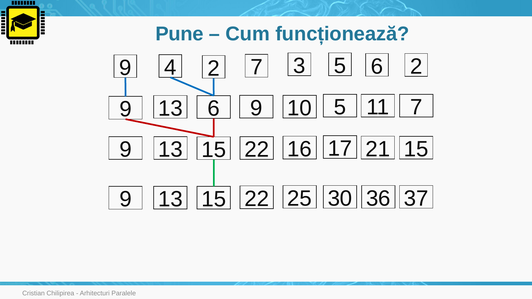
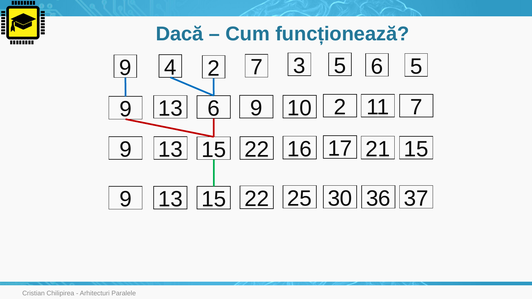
Pune: Pune -> Dacă
6 2: 2 -> 5
9 5: 5 -> 2
